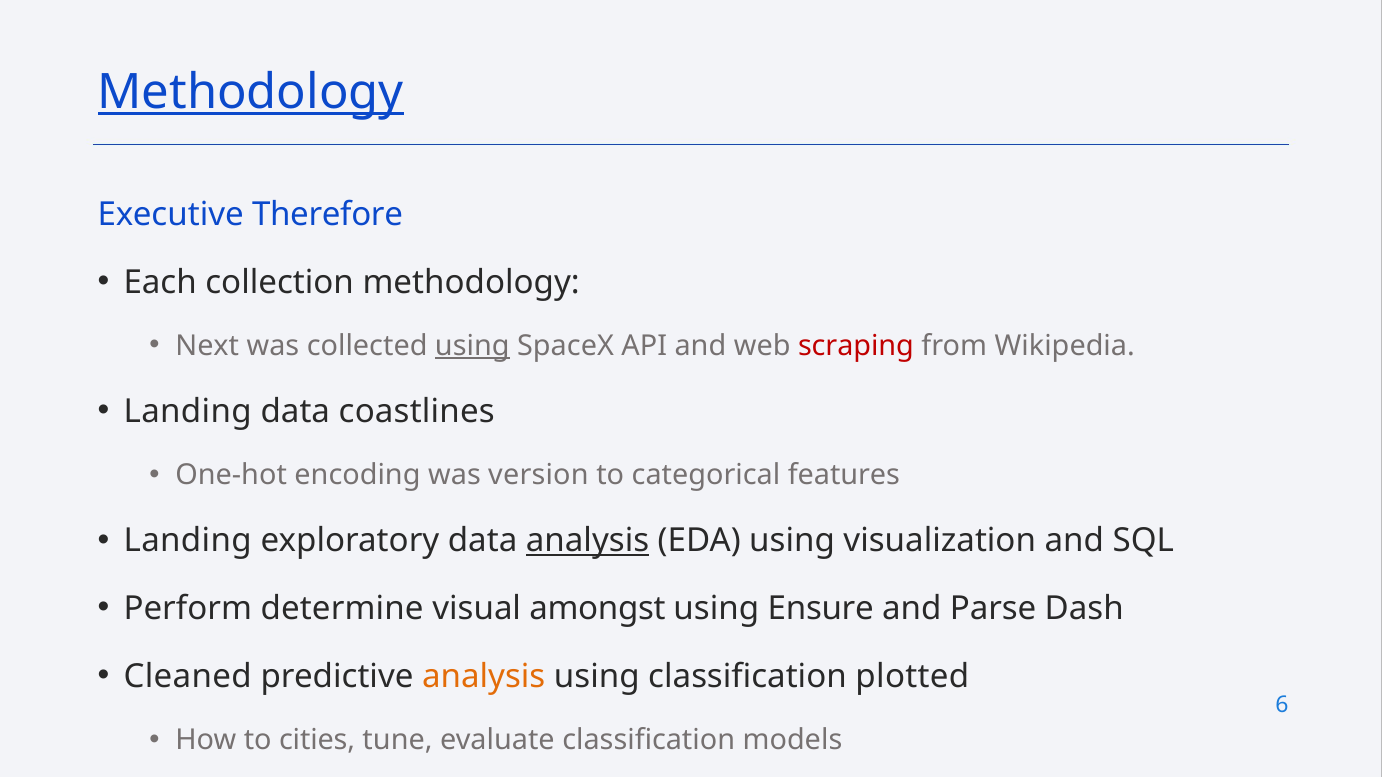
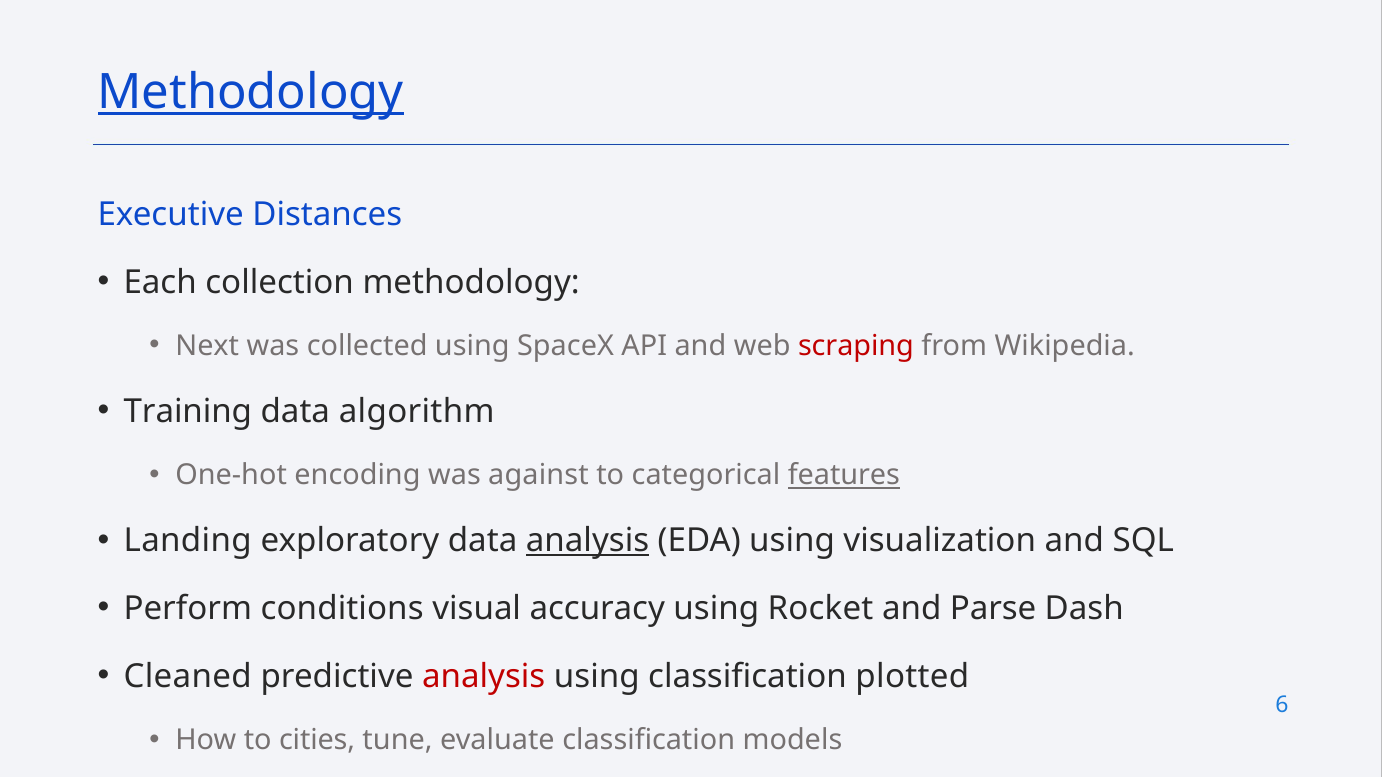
Therefore: Therefore -> Distances
using at (472, 346) underline: present -> none
Landing at (188, 412): Landing -> Training
coastlines: coastlines -> algorithm
version: version -> against
features underline: none -> present
determine: determine -> conditions
amongst: amongst -> accuracy
Ensure: Ensure -> Rocket
analysis at (484, 677) colour: orange -> red
